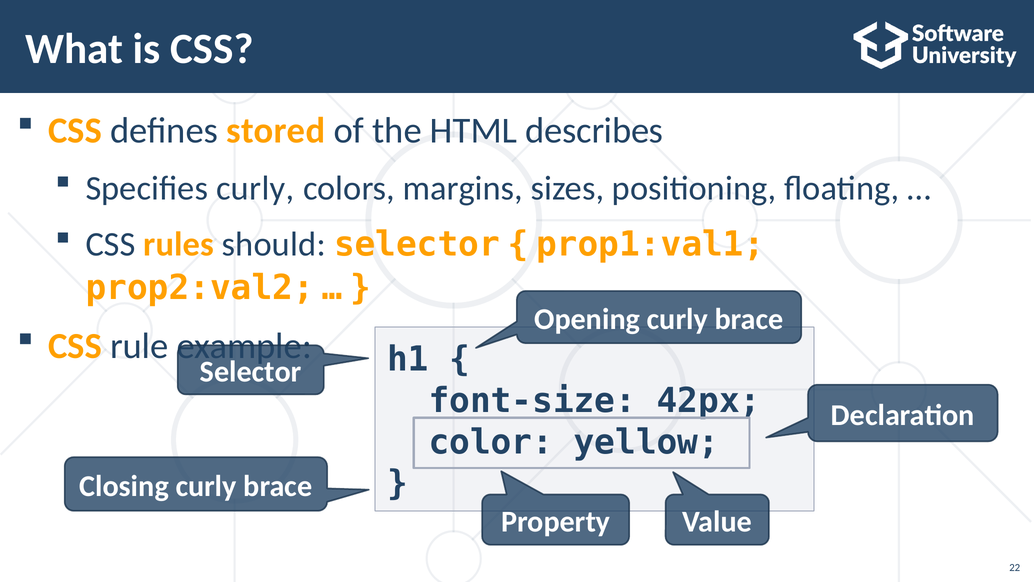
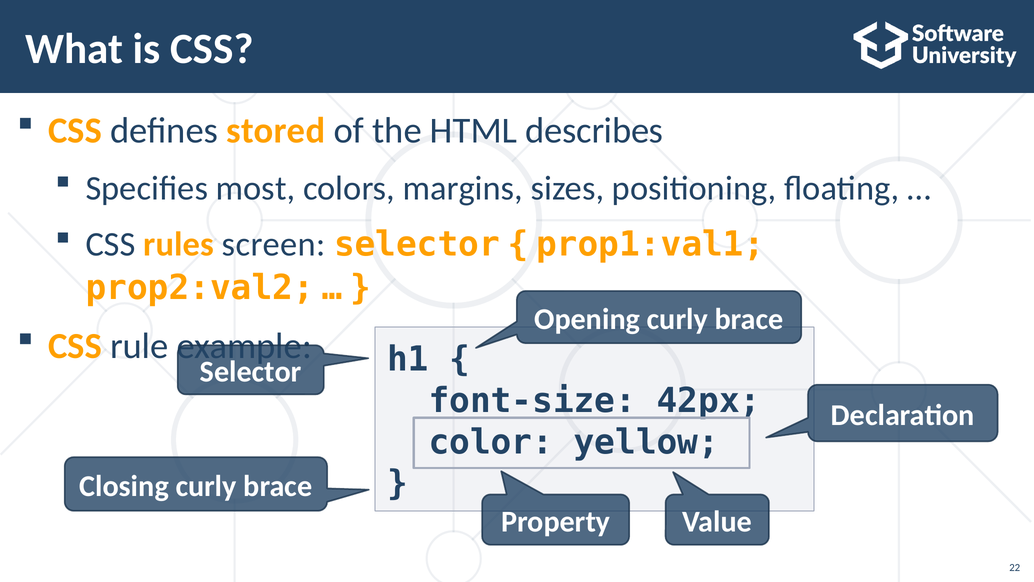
Specifies curly: curly -> most
should: should -> screen
